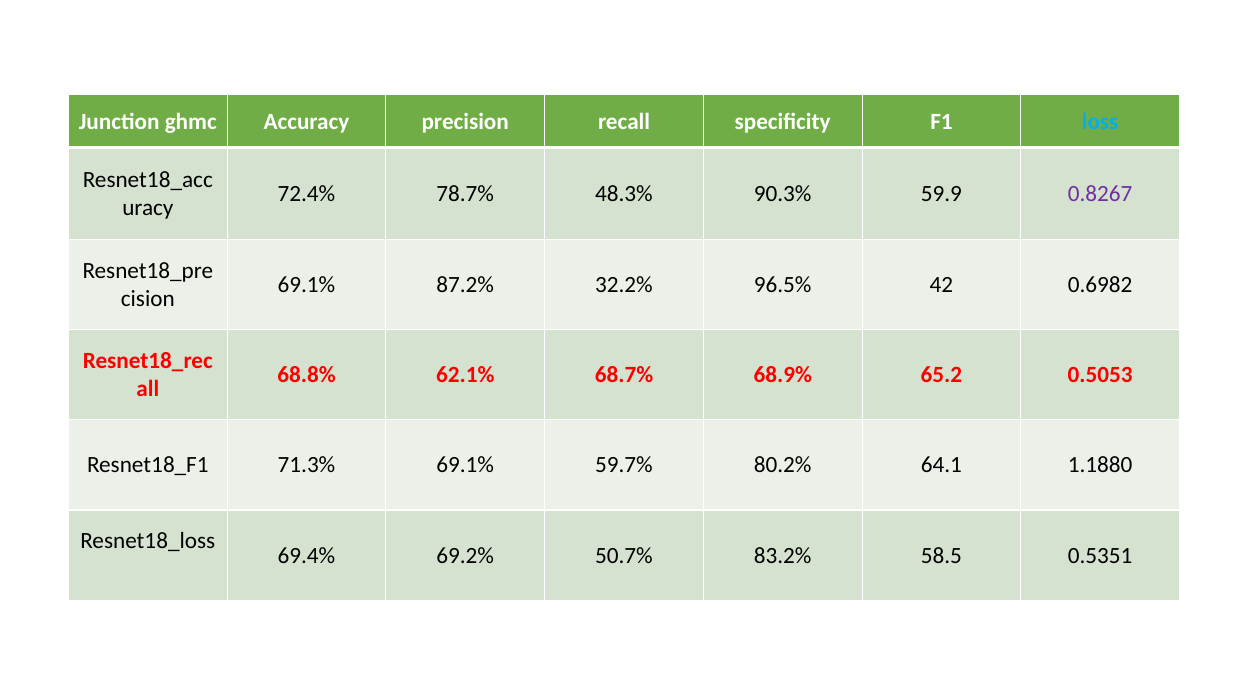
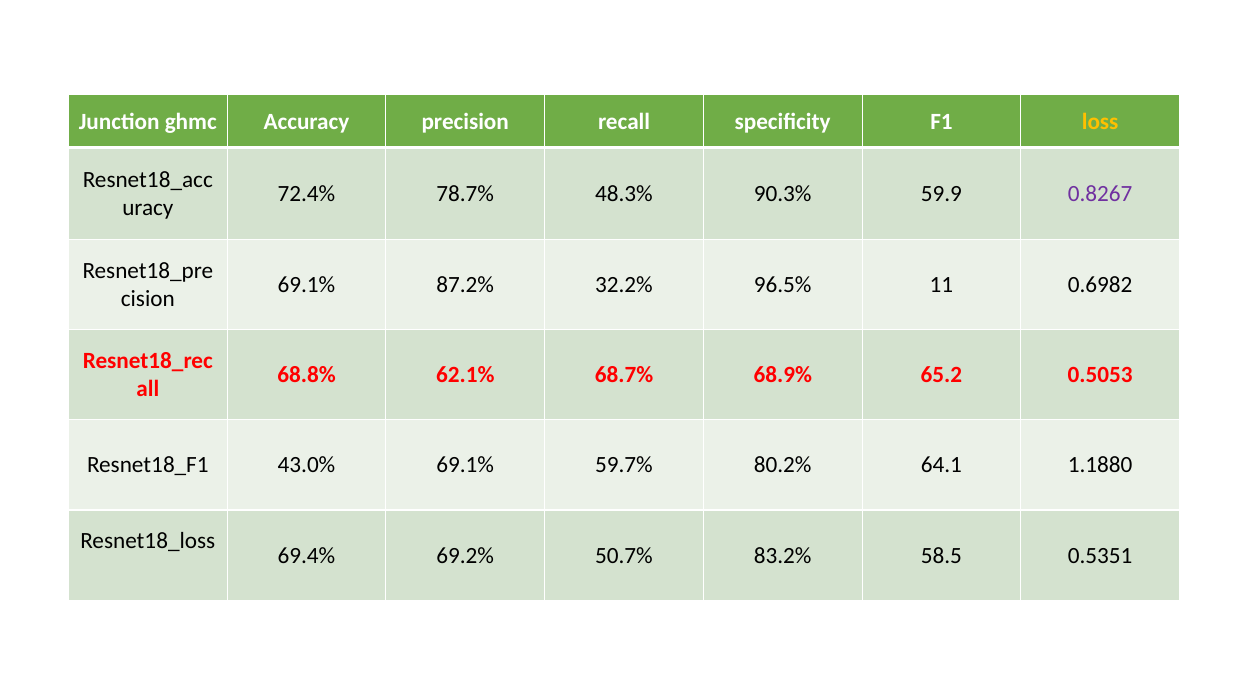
loss colour: light blue -> yellow
42: 42 -> 11
71.3%: 71.3% -> 43.0%
